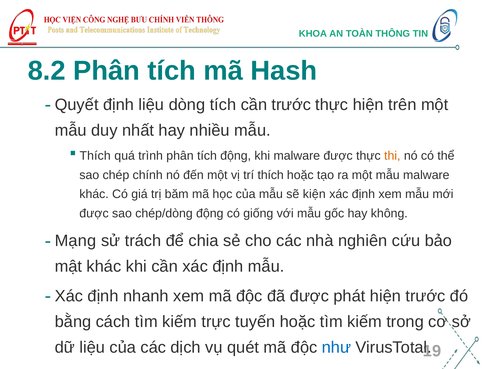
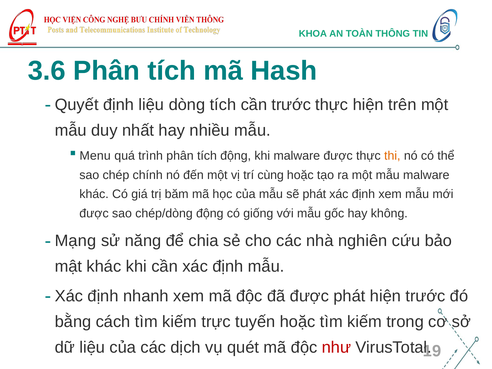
8.2: 8.2 -> 3.6
Thích at (95, 156): Thích -> Menu
trí thích: thích -> cùng
sẽ kiện: kiện -> phát
trách: trách -> năng
như colour: blue -> red
